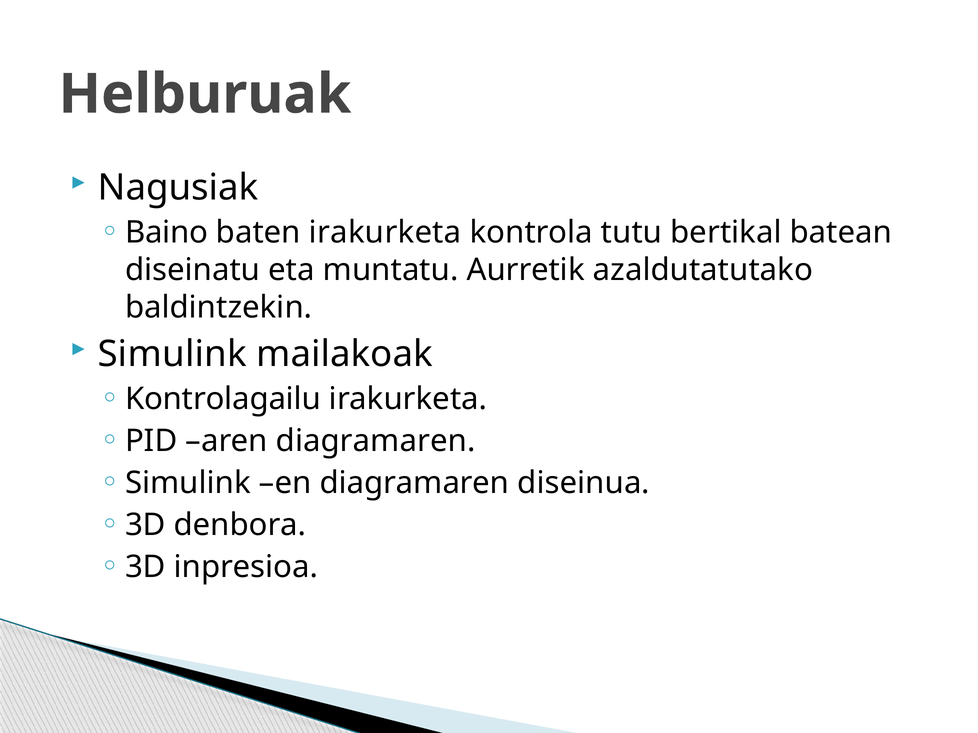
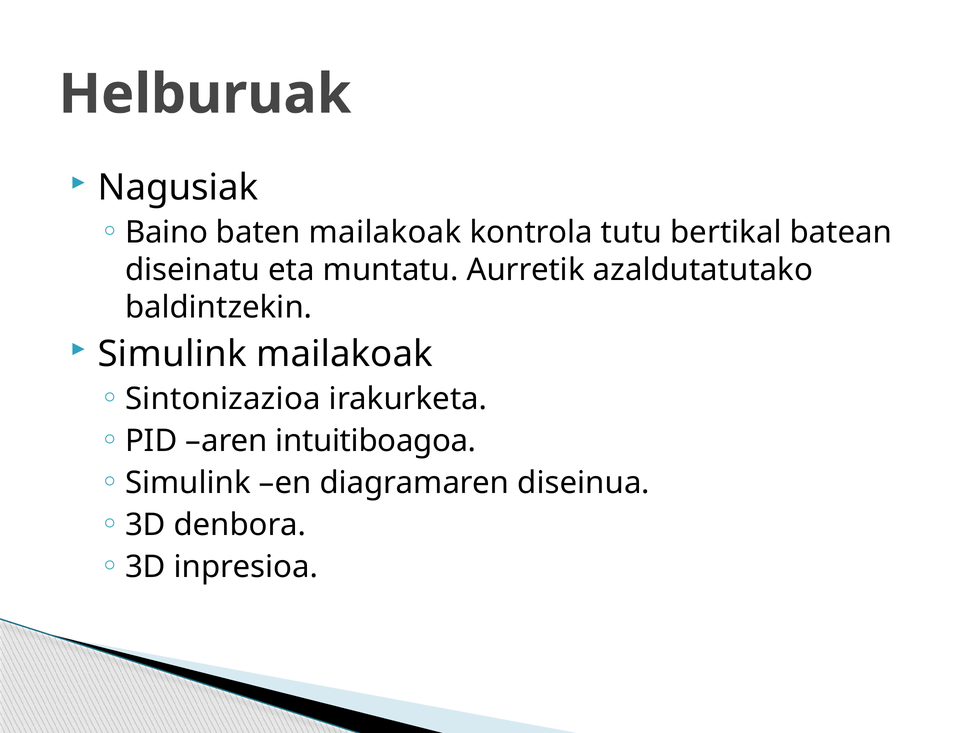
baten irakurketa: irakurketa -> mailakoak
Kontrolagailu: Kontrolagailu -> Sintonizazioa
aren diagramaren: diagramaren -> intuitiboagoa
